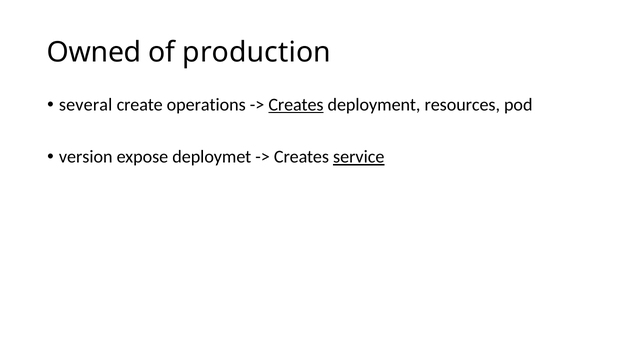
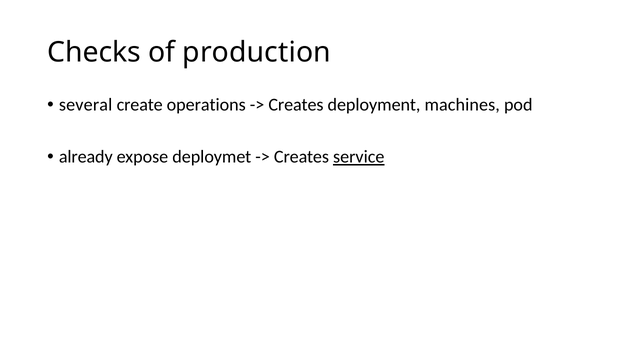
Owned: Owned -> Checks
Creates at (296, 105) underline: present -> none
resources: resources -> machines
version: version -> already
